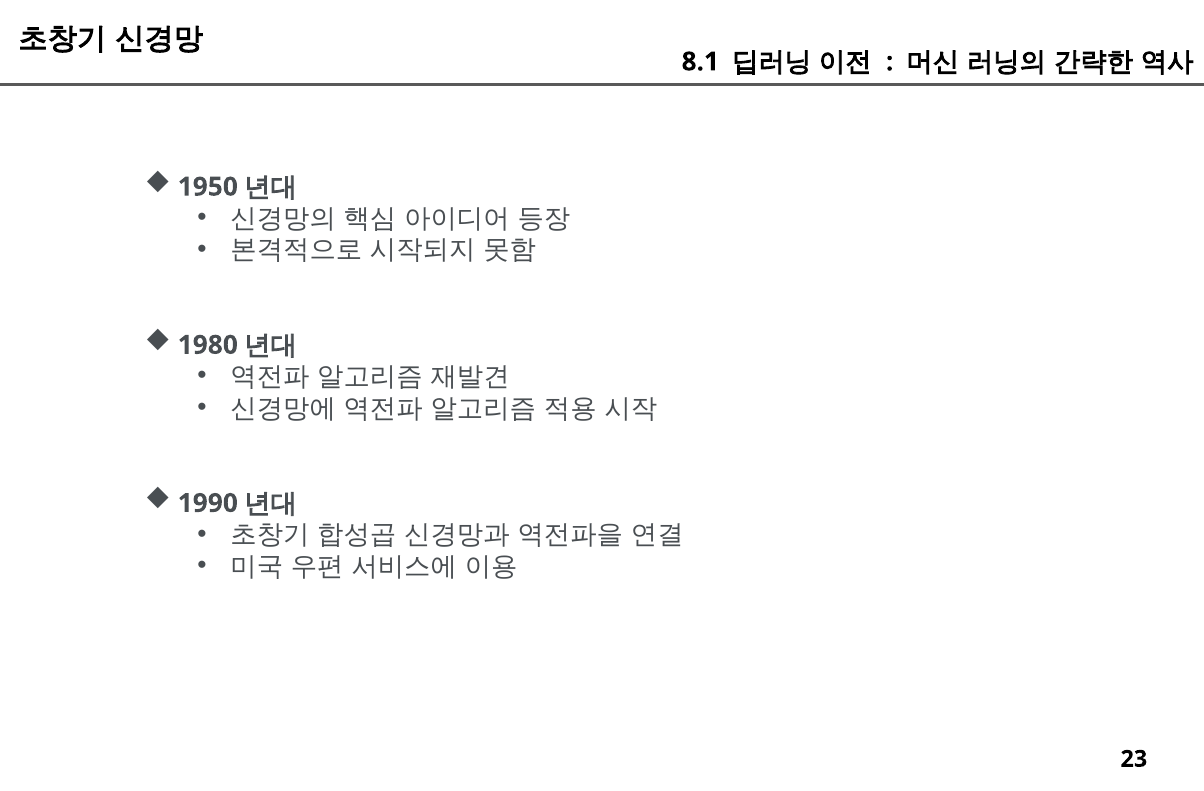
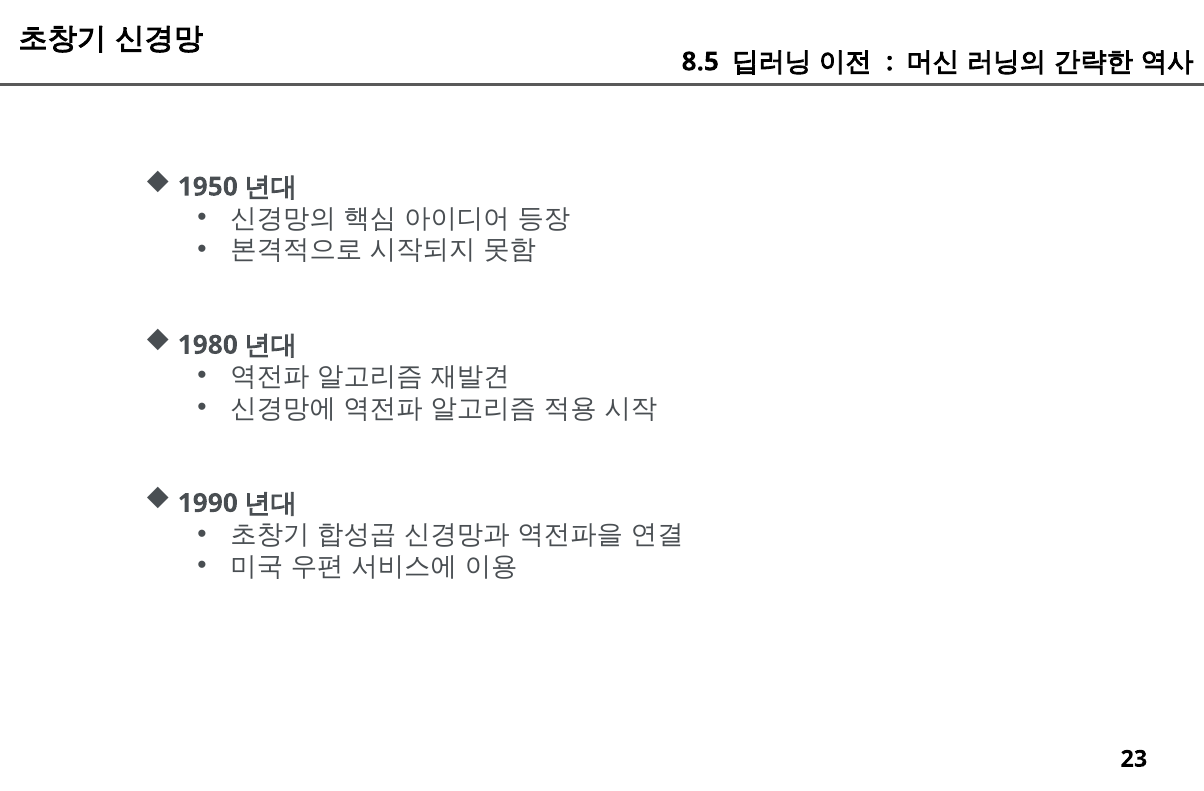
8.1: 8.1 -> 8.5
